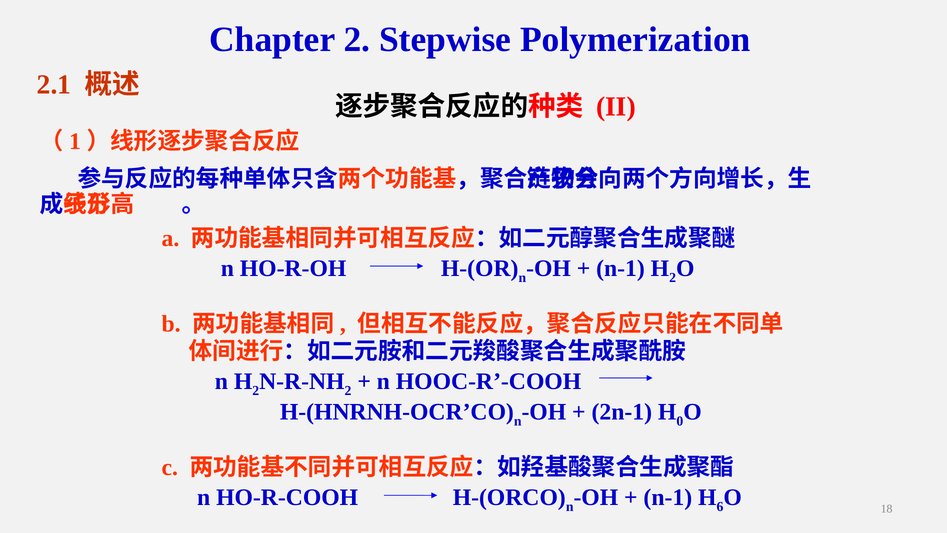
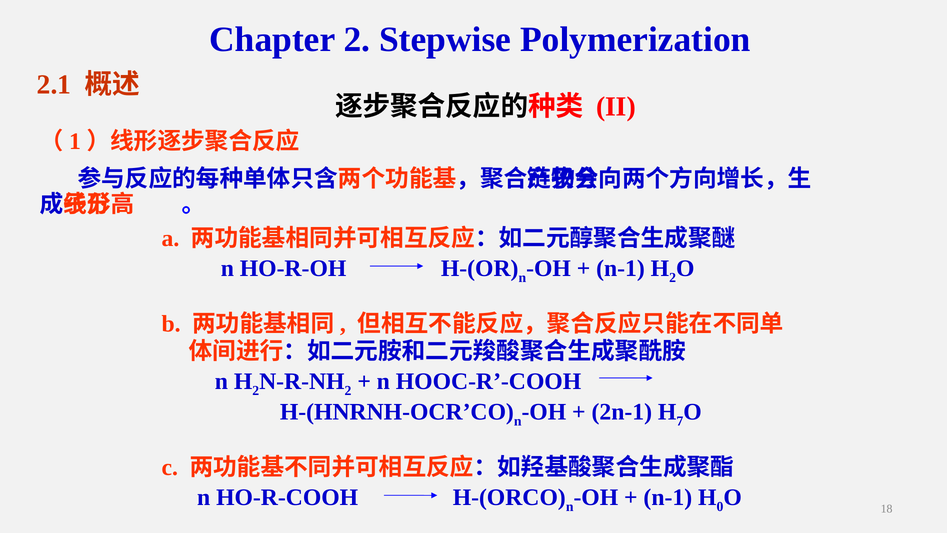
0: 0 -> 7
6: 6 -> 0
